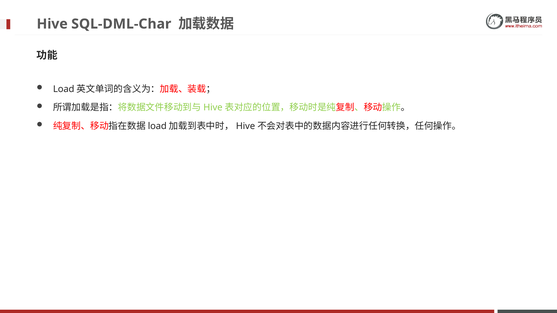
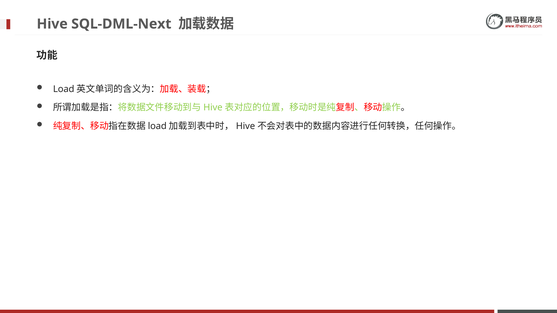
SQL-DML-Char: SQL-DML-Char -> SQL-DML-Next
